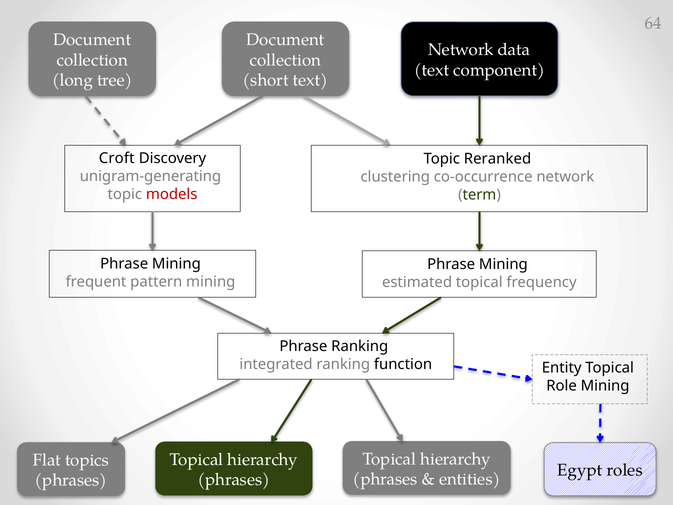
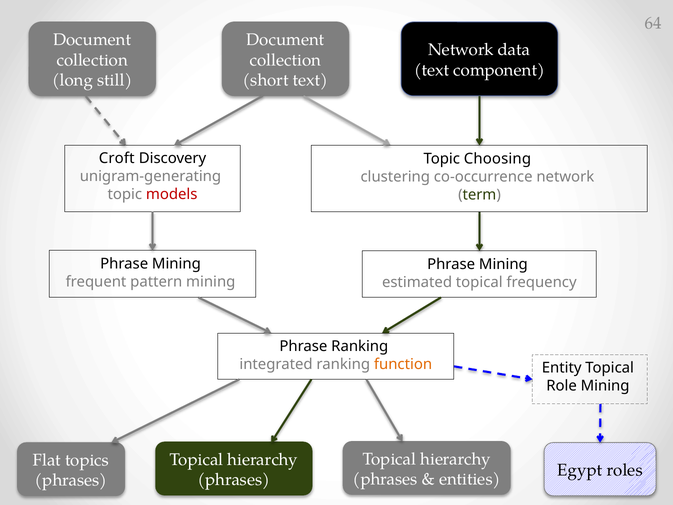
tree: tree -> still
Reranked: Reranked -> Choosing
function colour: black -> orange
